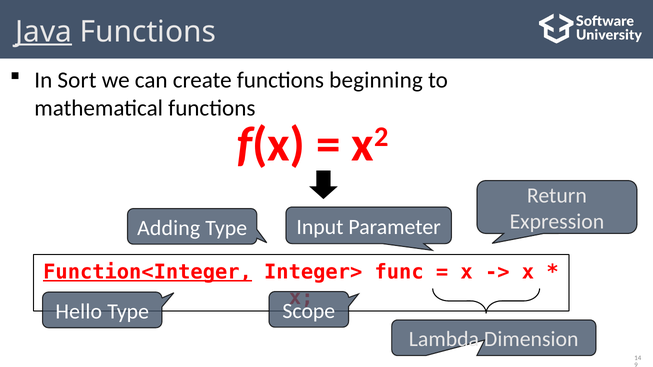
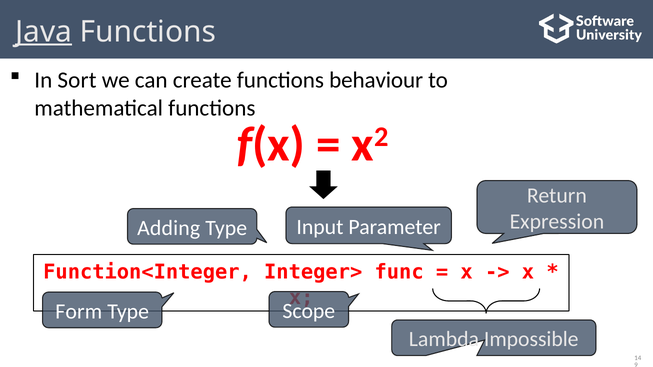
beginning: beginning -> behaviour
Function<Integer underline: present -> none
Hello: Hello -> Form
Dimension: Dimension -> Impossible
